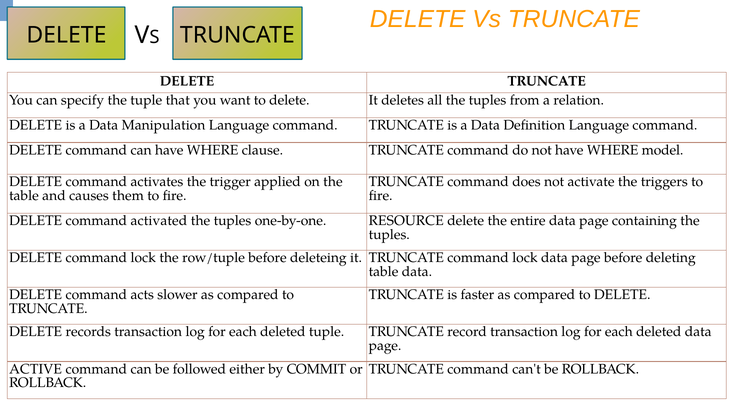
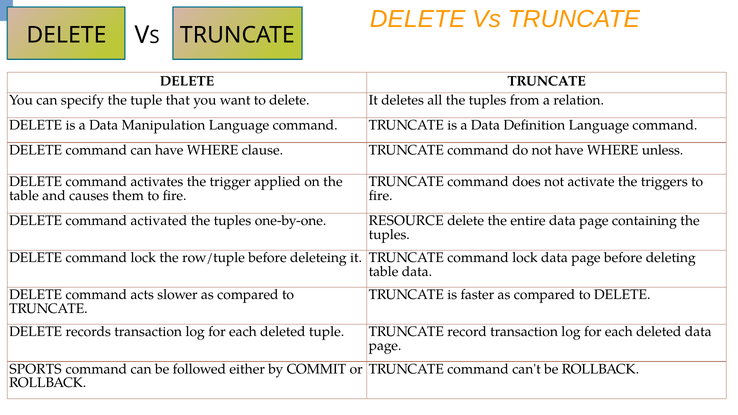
model: model -> unless
ACTIVE: ACTIVE -> SPORTS
